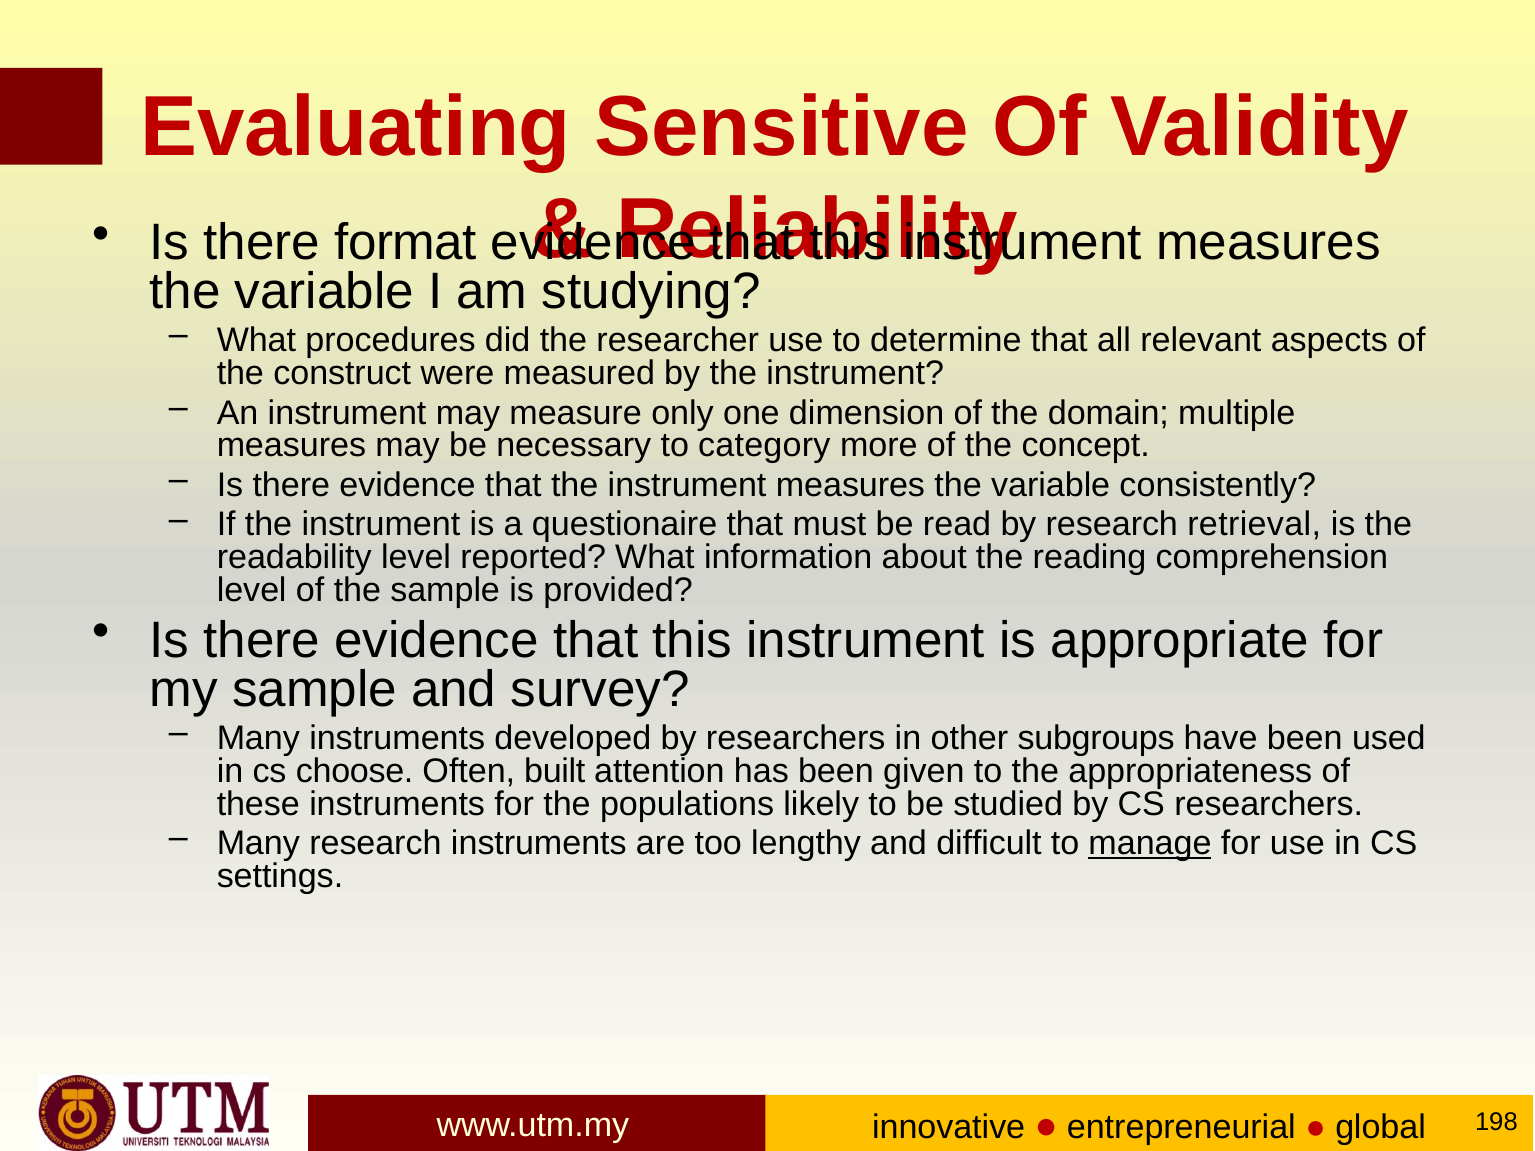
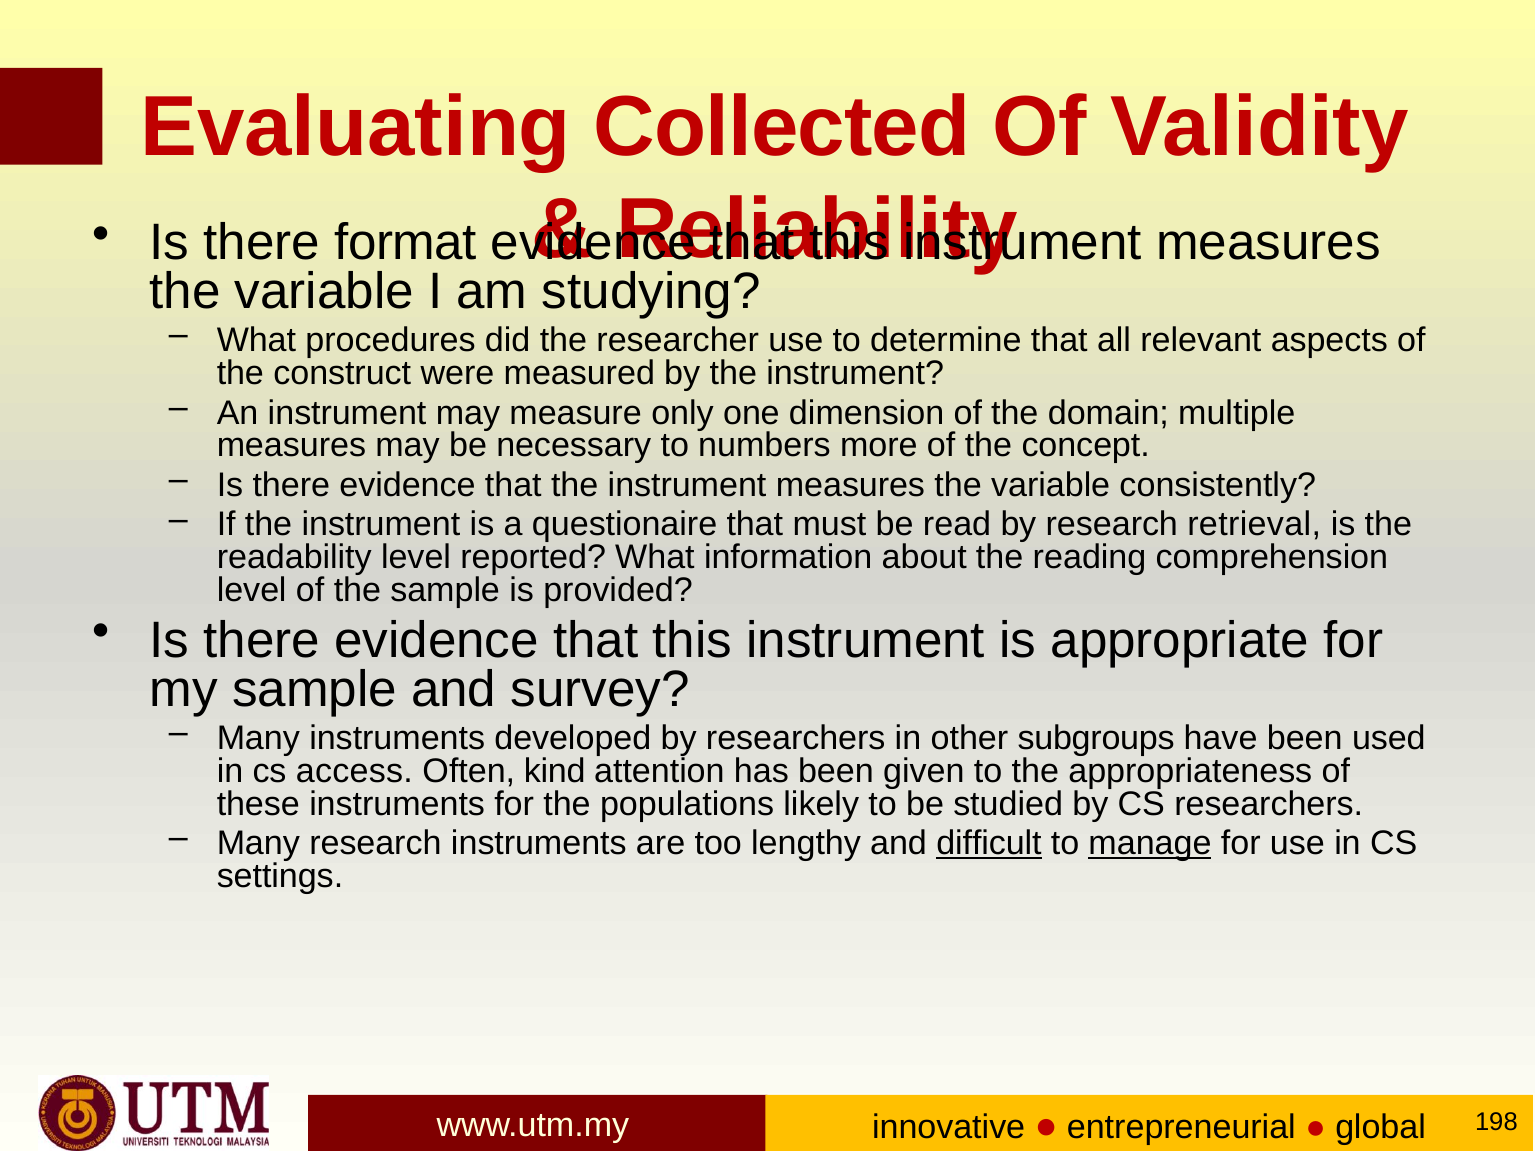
Sensitive: Sensitive -> Collected
category: category -> numbers
choose: choose -> access
built: built -> kind
difficult underline: none -> present
